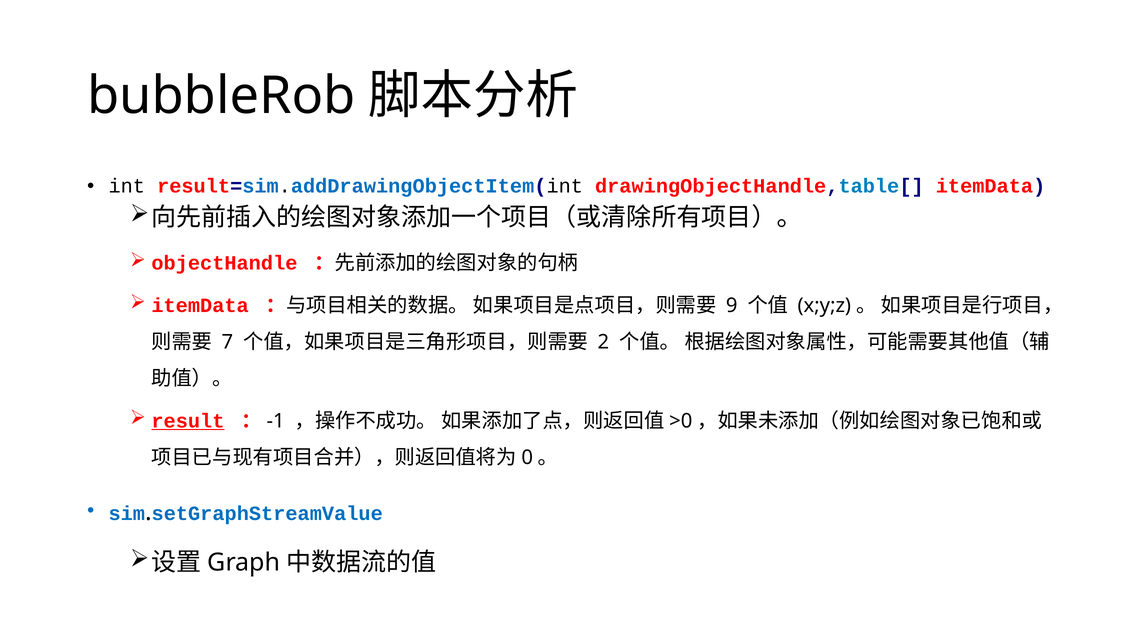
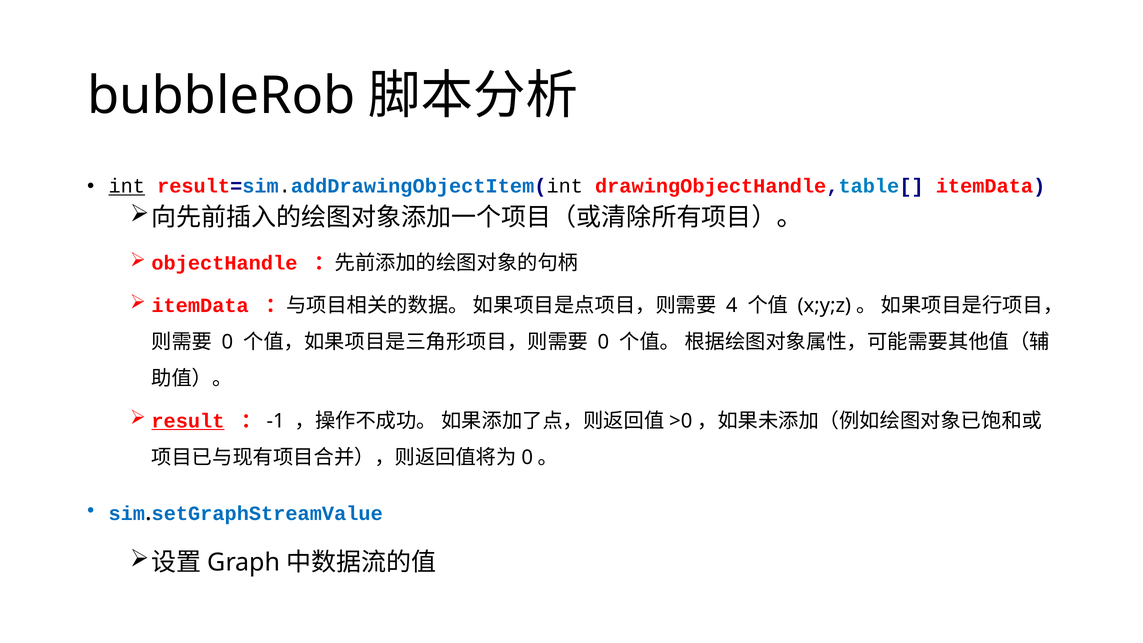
int underline: none -> present
9: 9 -> 4
7 at (227, 342): 7 -> 0
2 at (603, 342): 2 -> 0
